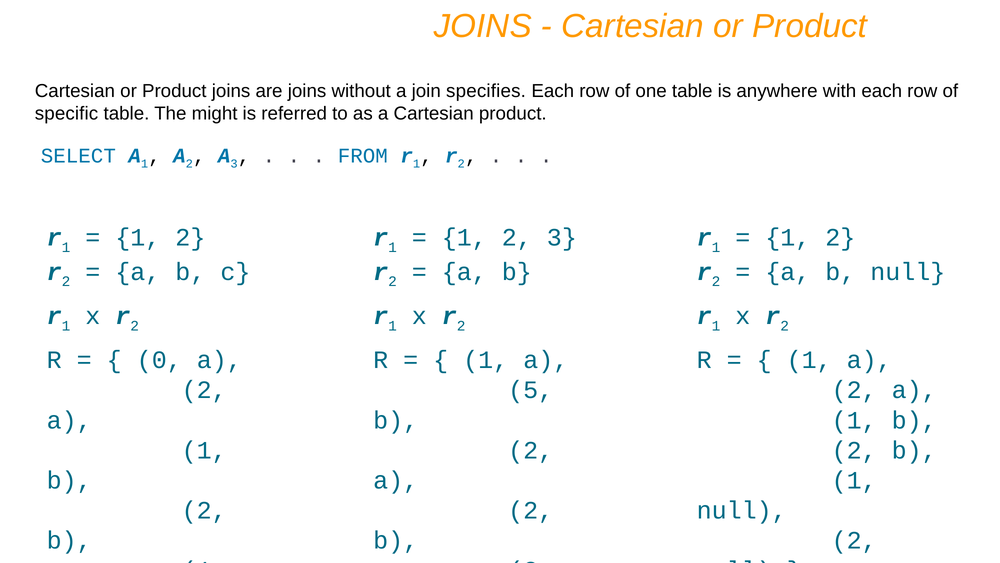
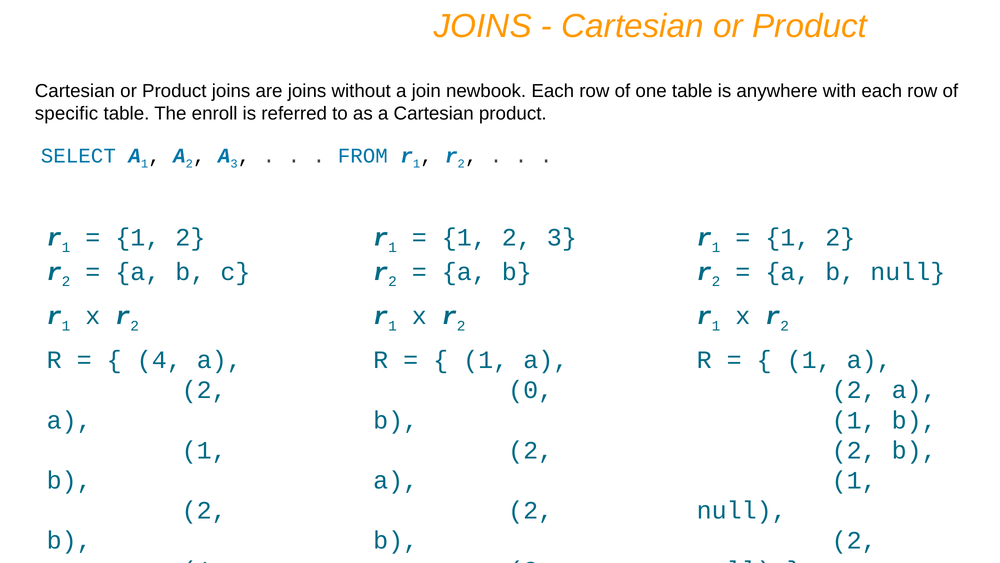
specifies: specifies -> newbook
might: might -> enroll
0 at (159, 360): 0 -> 4
5: 5 -> 0
